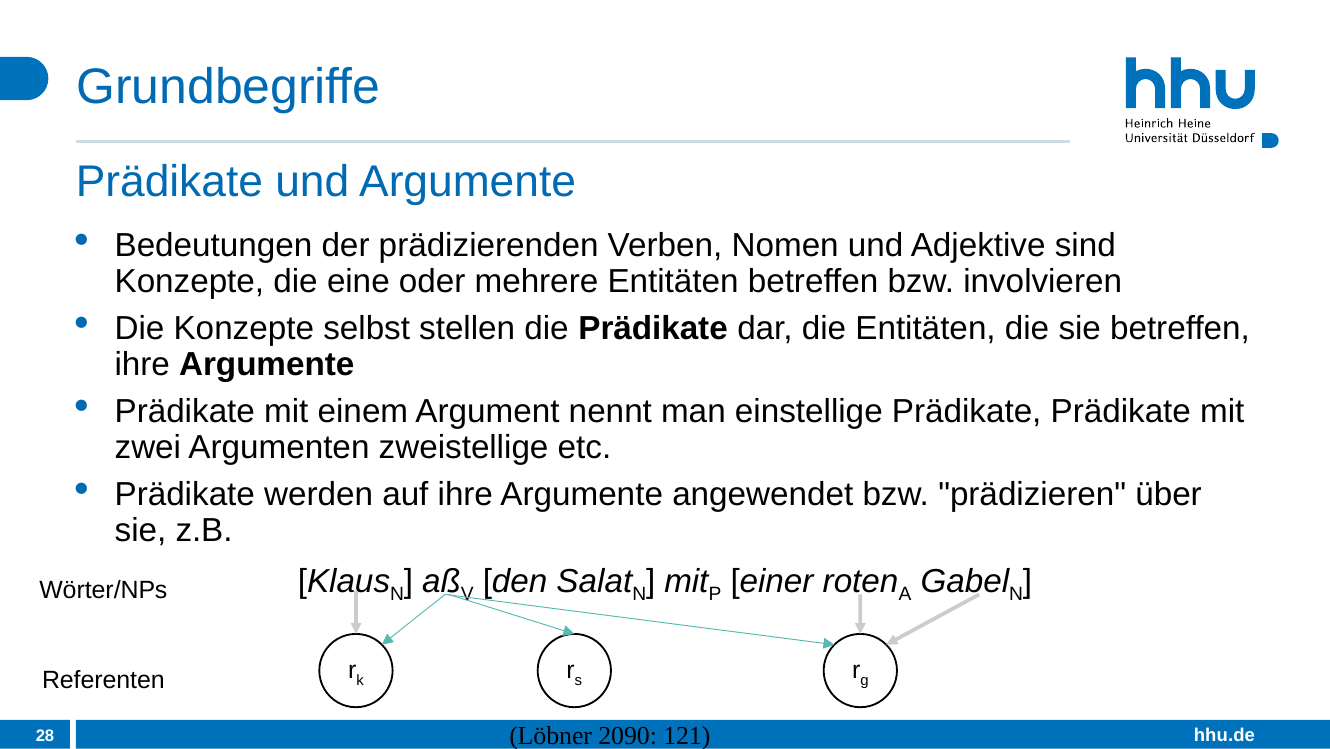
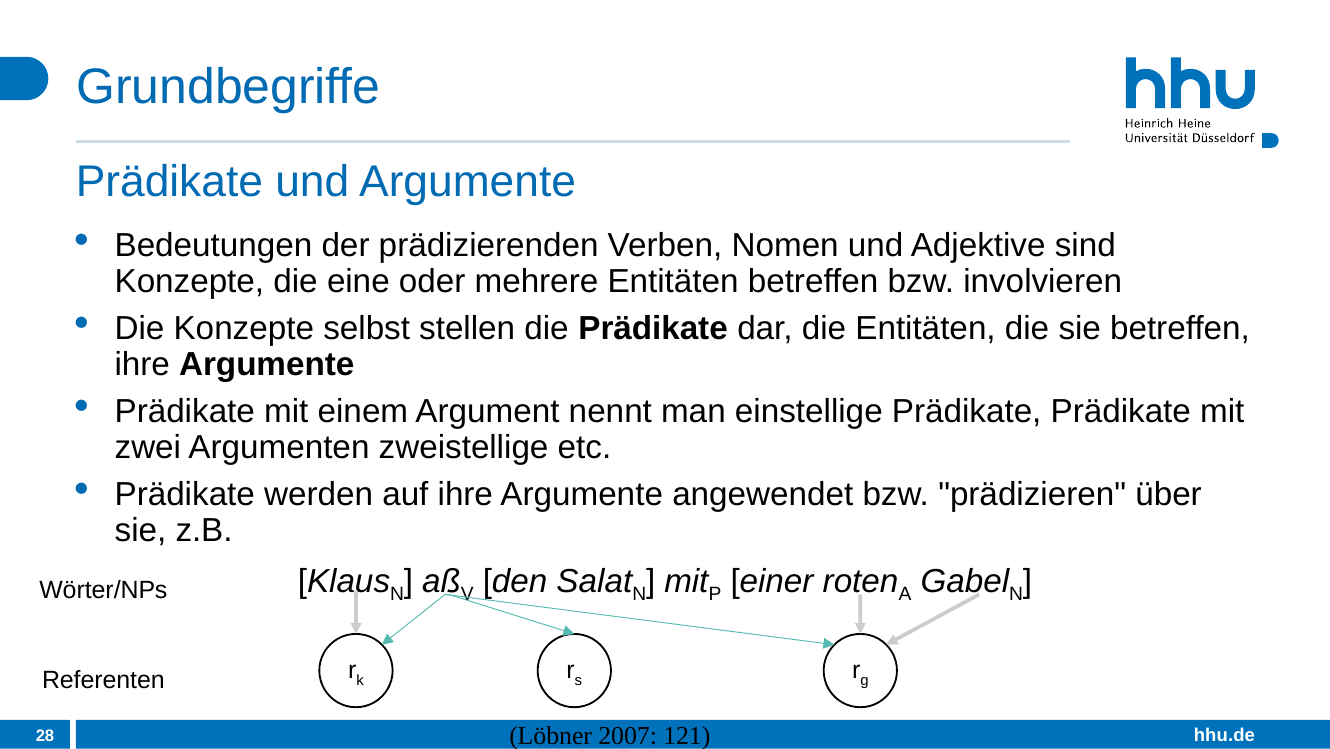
2090: 2090 -> 2007
